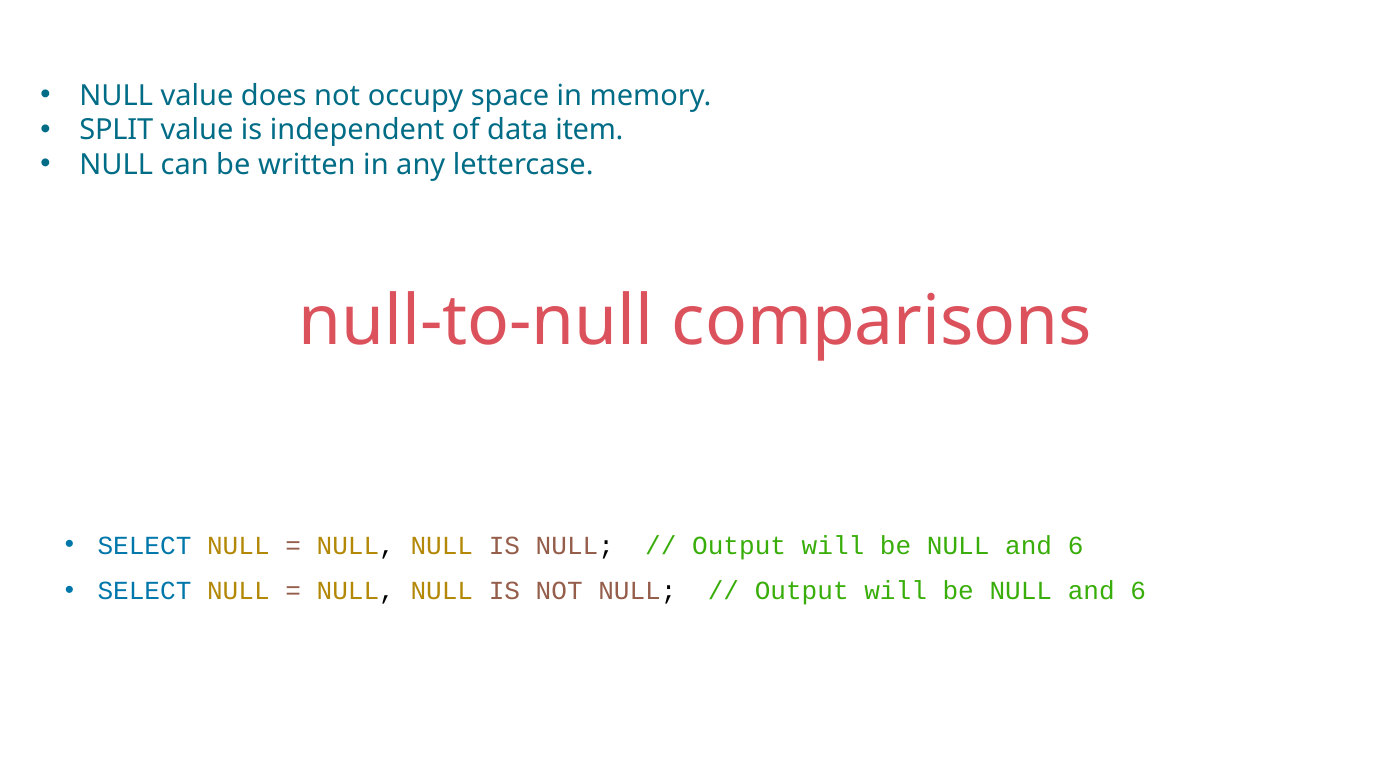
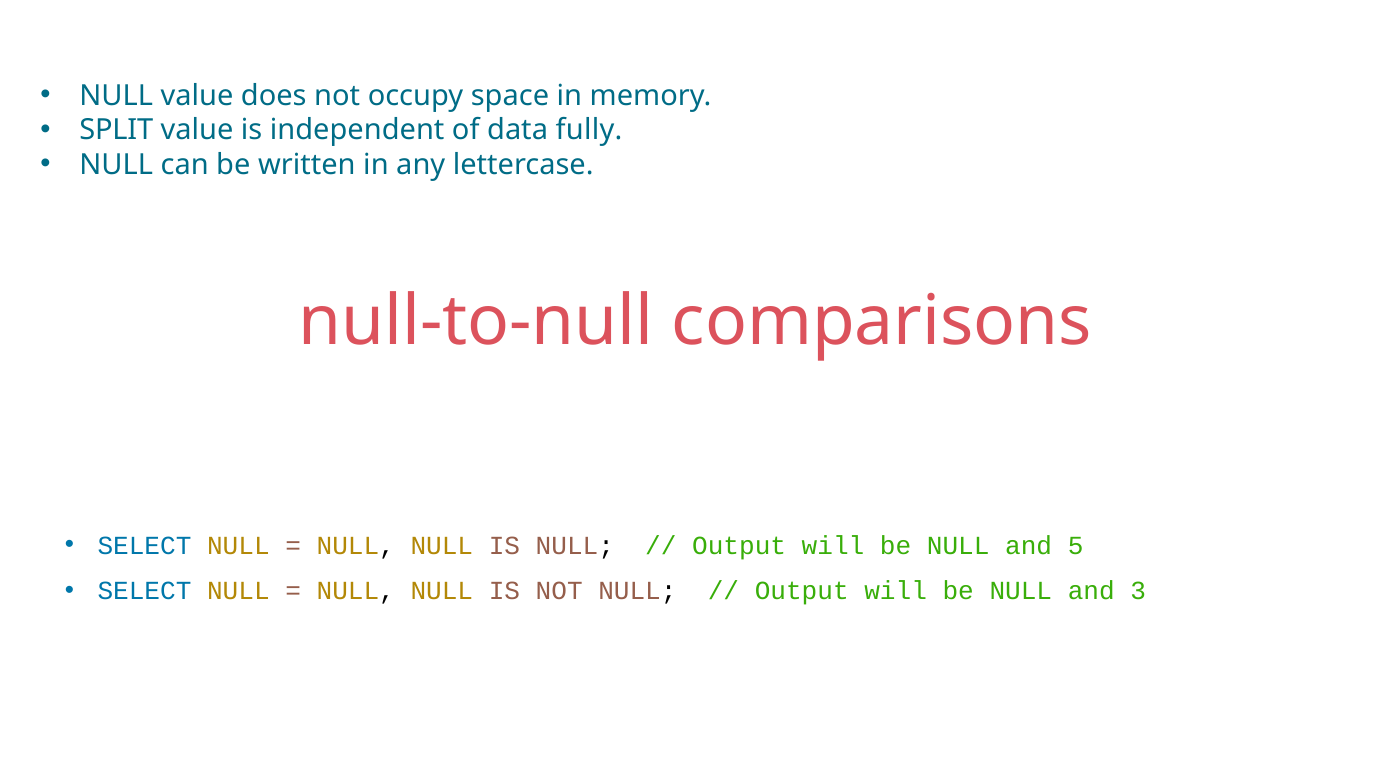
item: item -> fully
6 at (1076, 545): 6 -> 5
6 at (1138, 590): 6 -> 3
